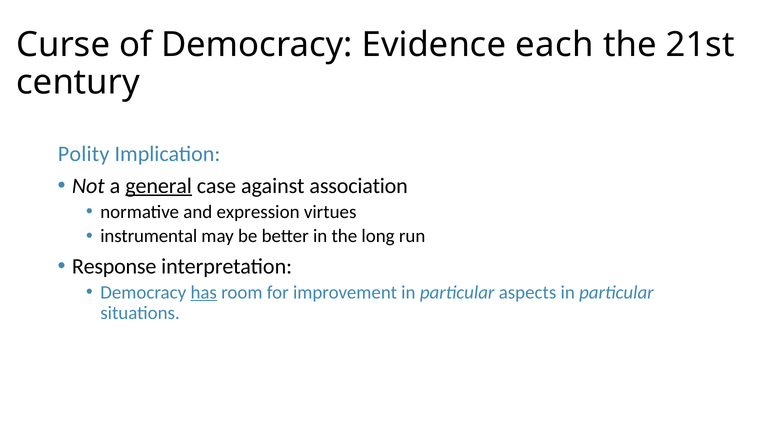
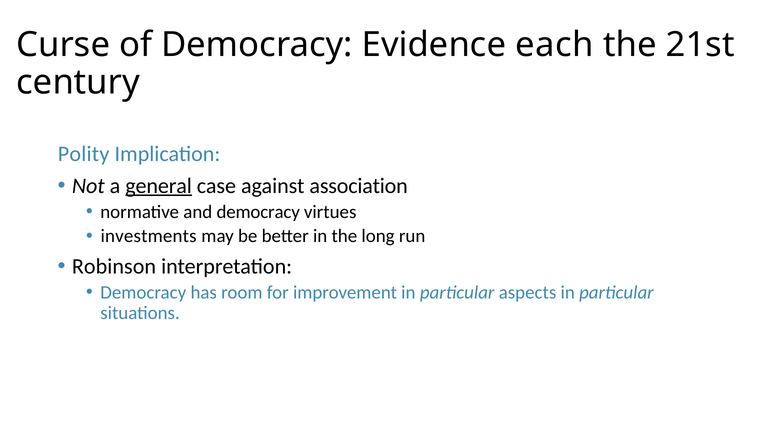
and expression: expression -> democracy
instrumental: instrumental -> investments
Response: Response -> Robinson
has underline: present -> none
